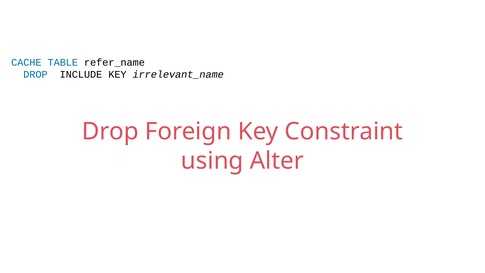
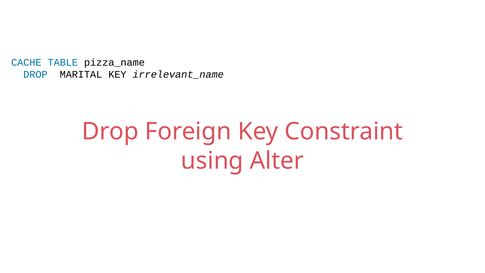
refer_name: refer_name -> pizza_name
INCLUDE: INCLUDE -> MARITAL
